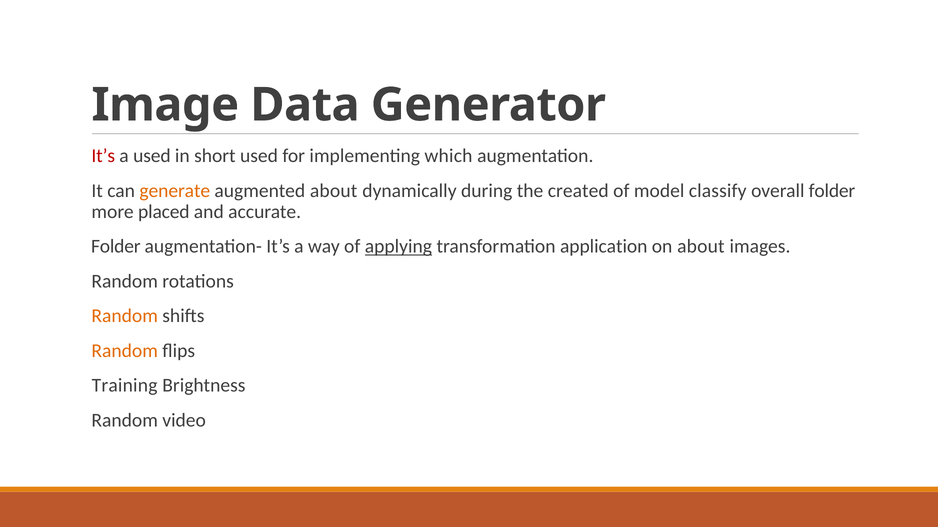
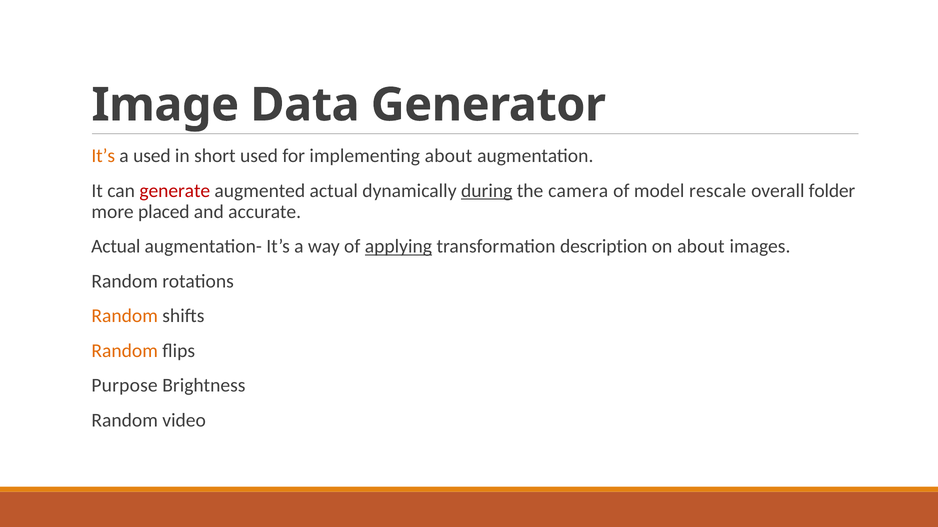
It’s at (103, 156) colour: red -> orange
implementing which: which -> about
generate colour: orange -> red
augmented about: about -> actual
during underline: none -> present
created: created -> camera
classify: classify -> rescale
Folder at (116, 247): Folder -> Actual
application: application -> description
Training: Training -> Purpose
